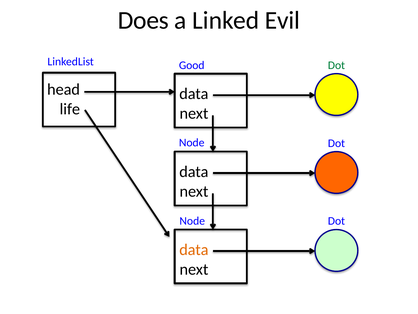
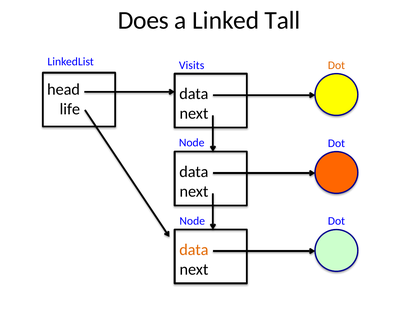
Evil: Evil -> Tall
Good: Good -> Visits
Dot at (336, 65) colour: green -> orange
